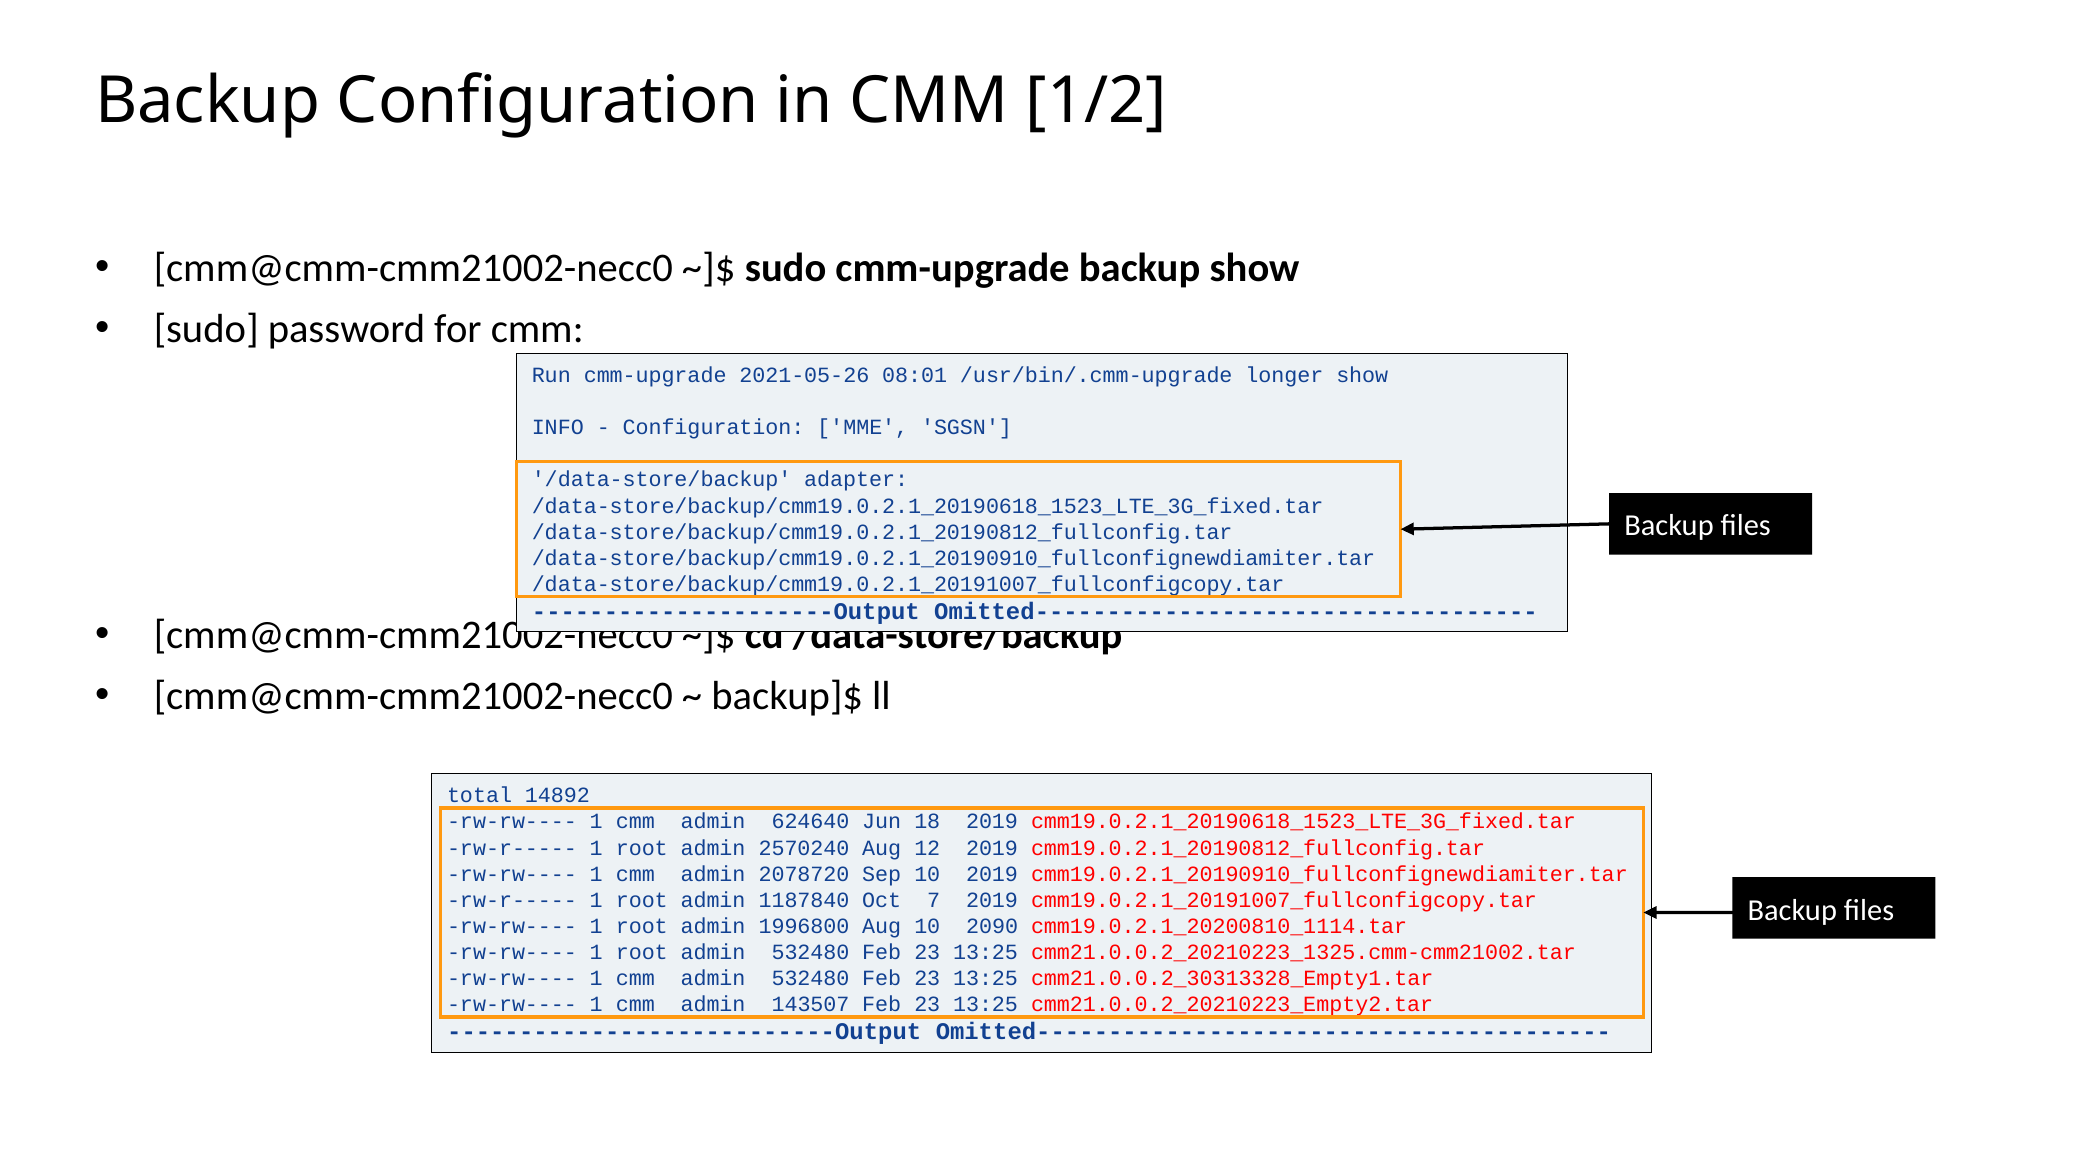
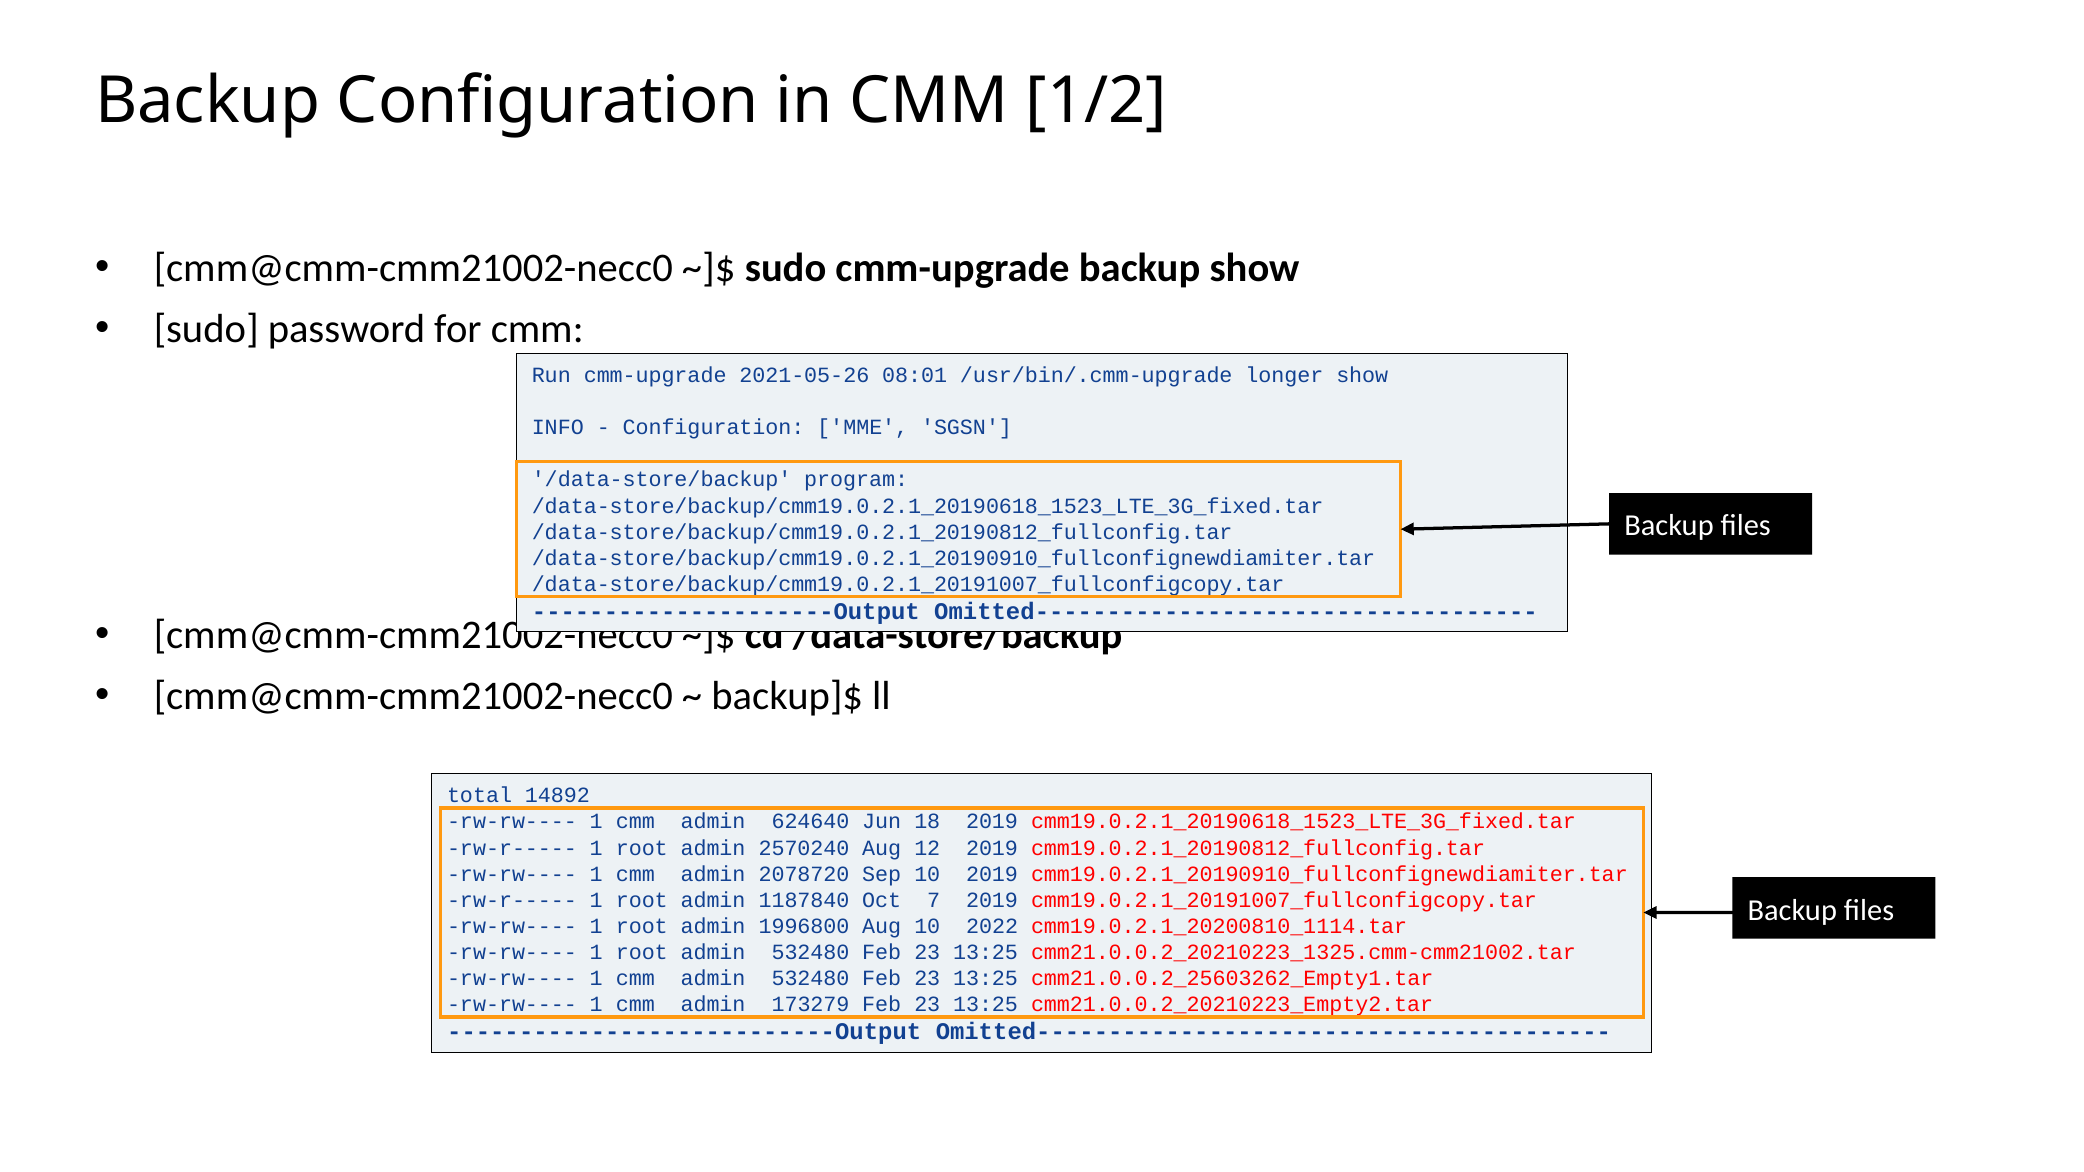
adapter: adapter -> program
2090: 2090 -> 2022
cmm21.0.0.2_30313328_Empty1.tar: cmm21.0.0.2_30313328_Empty1.tar -> cmm21.0.0.2_25603262_Empty1.tar
143507: 143507 -> 173279
